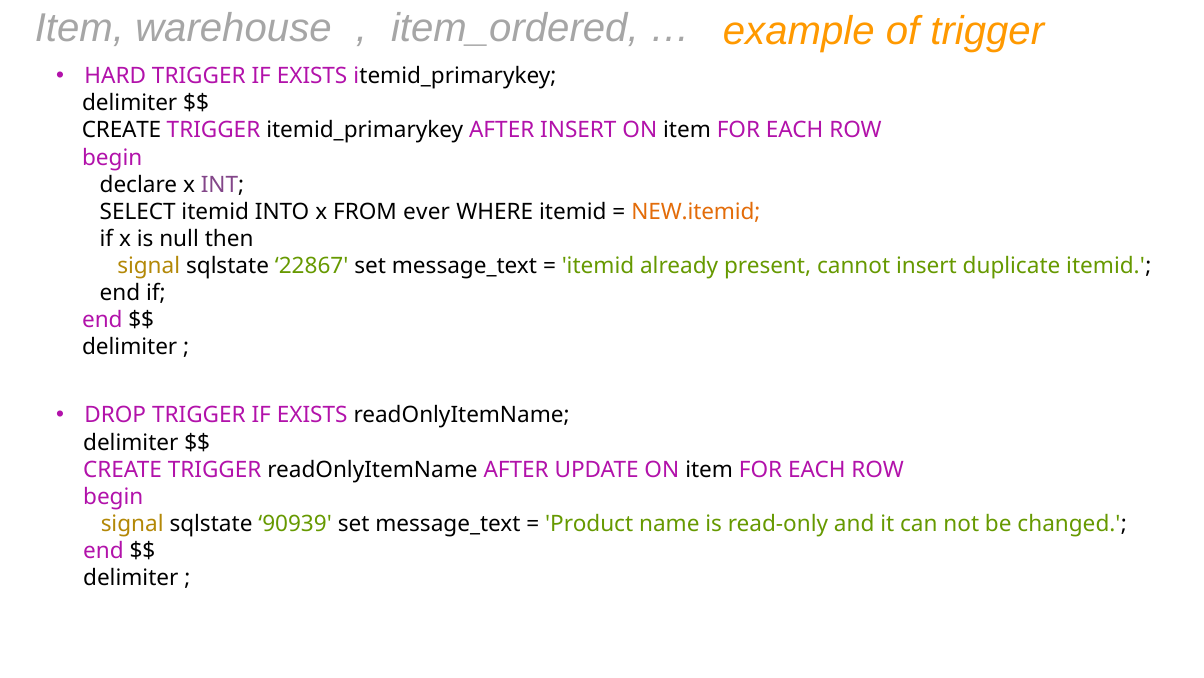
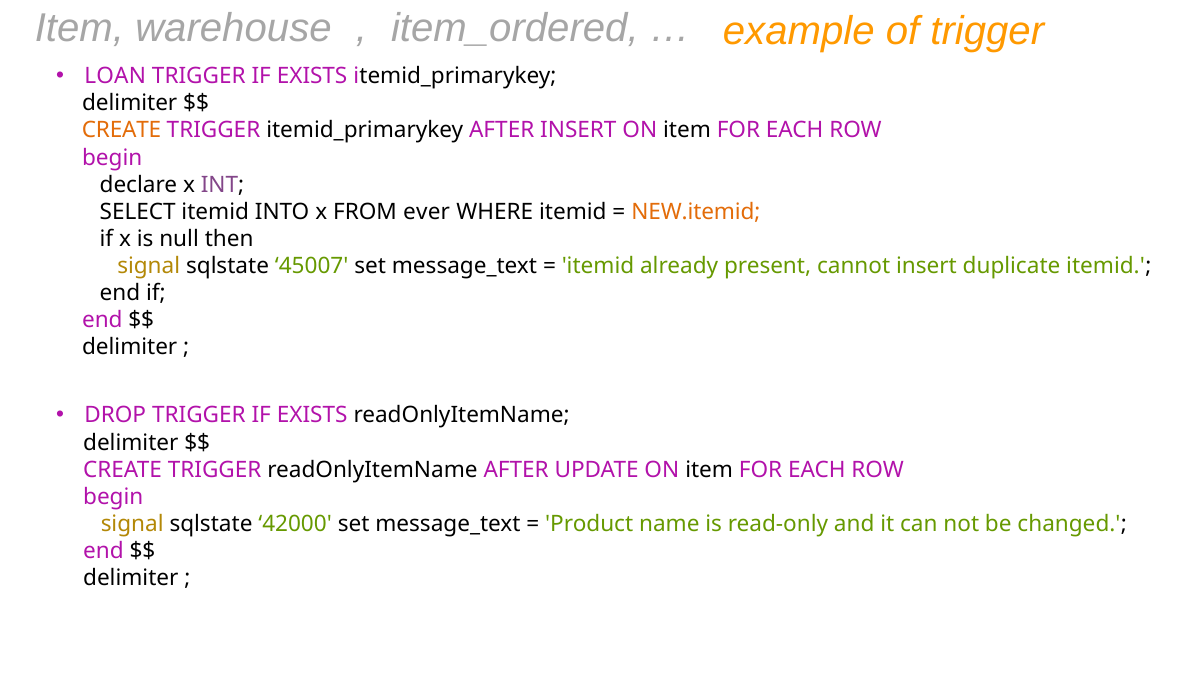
HARD: HARD -> LOAN
CREATE at (122, 130) colour: black -> orange
22867: 22867 -> 45007
90939: 90939 -> 42000
